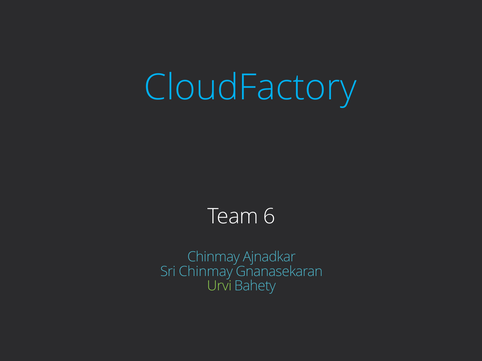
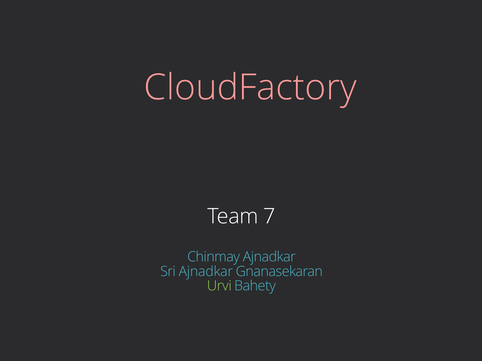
CloudFactory colour: light blue -> pink
6: 6 -> 7
Sri Chinmay: Chinmay -> Ajnadkar
